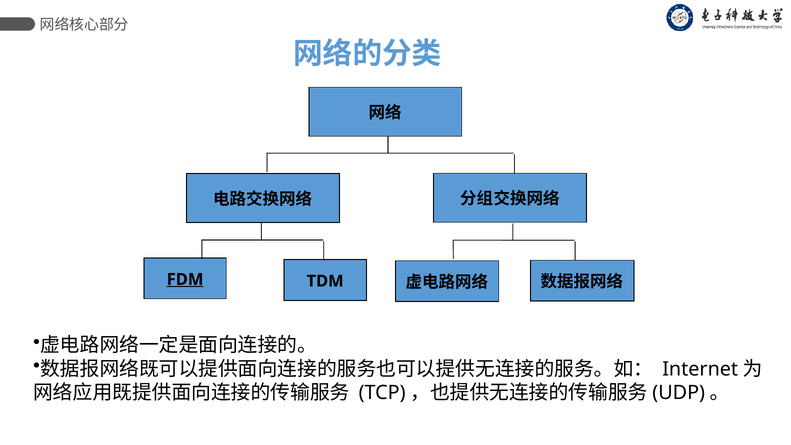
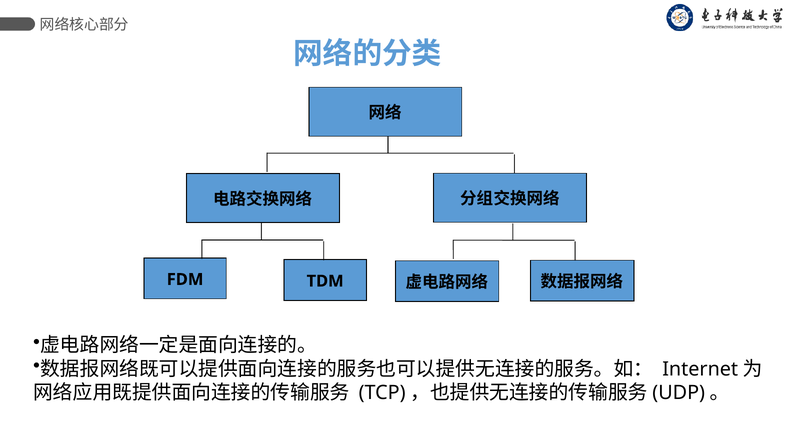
FDM underline: present -> none
